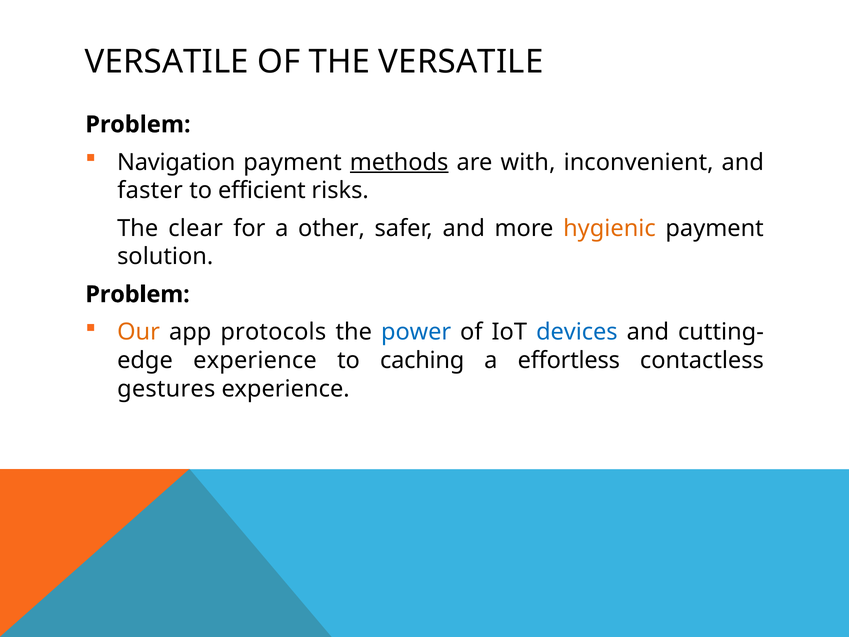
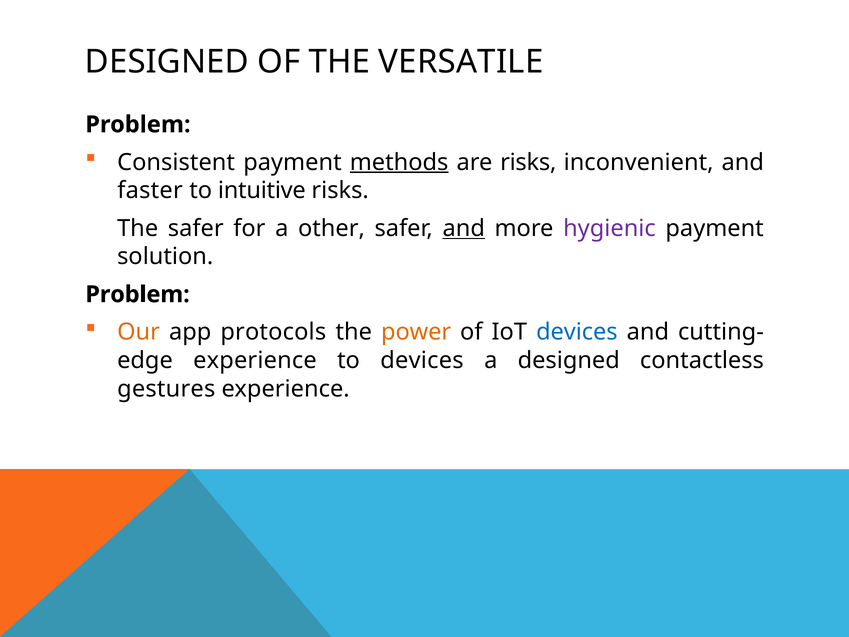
VERSATILE at (167, 62): VERSATILE -> DESIGNED
Navigation: Navigation -> Consistent
are with: with -> risks
efficient: efficient -> intuitive
The clear: clear -> safer
and at (464, 228) underline: none -> present
hygienic colour: orange -> purple
power colour: blue -> orange
to caching: caching -> devices
a effortless: effortless -> designed
